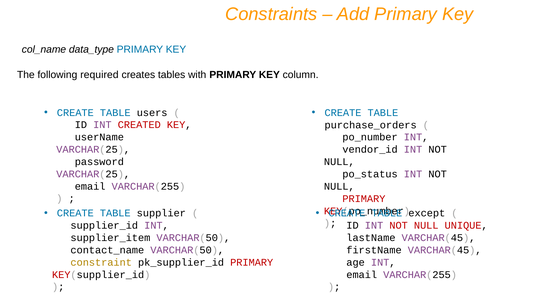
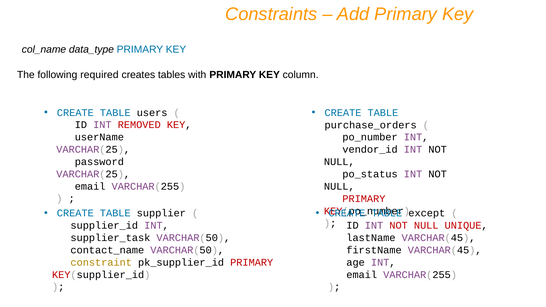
CREATED: CREATED -> REMOVED
supplier_item: supplier_item -> supplier_task
